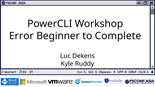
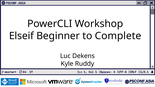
Error: Error -> Elseif
